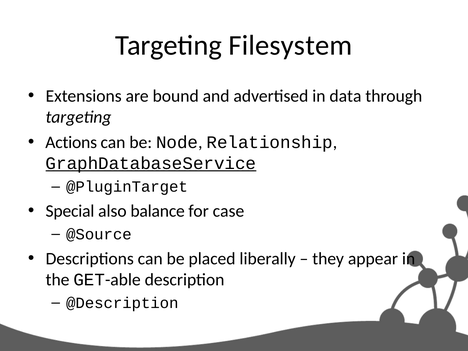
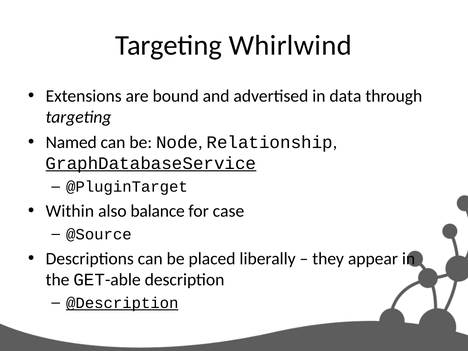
Filesystem: Filesystem -> Whirlwind
Actions: Actions -> Named
Special: Special -> Within
@Description underline: none -> present
